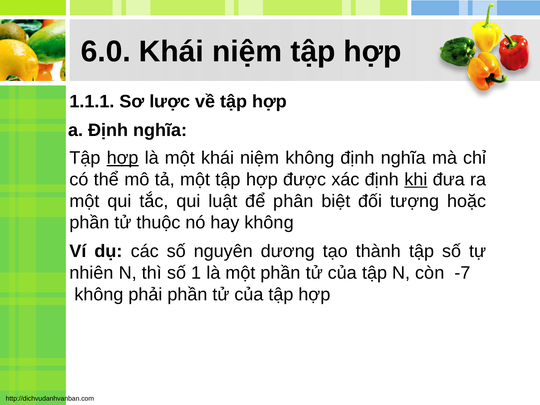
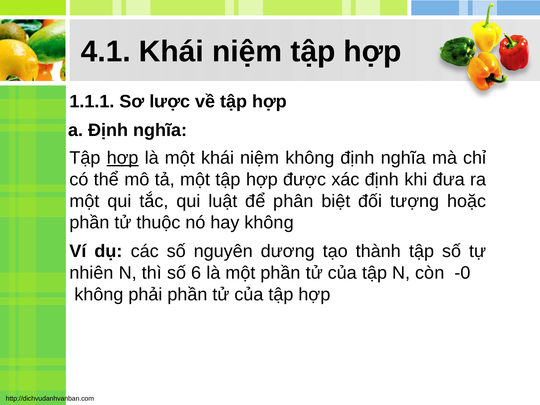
6.0: 6.0 -> 4.1
khi underline: present -> none
1: 1 -> 6
-7: -7 -> -0
